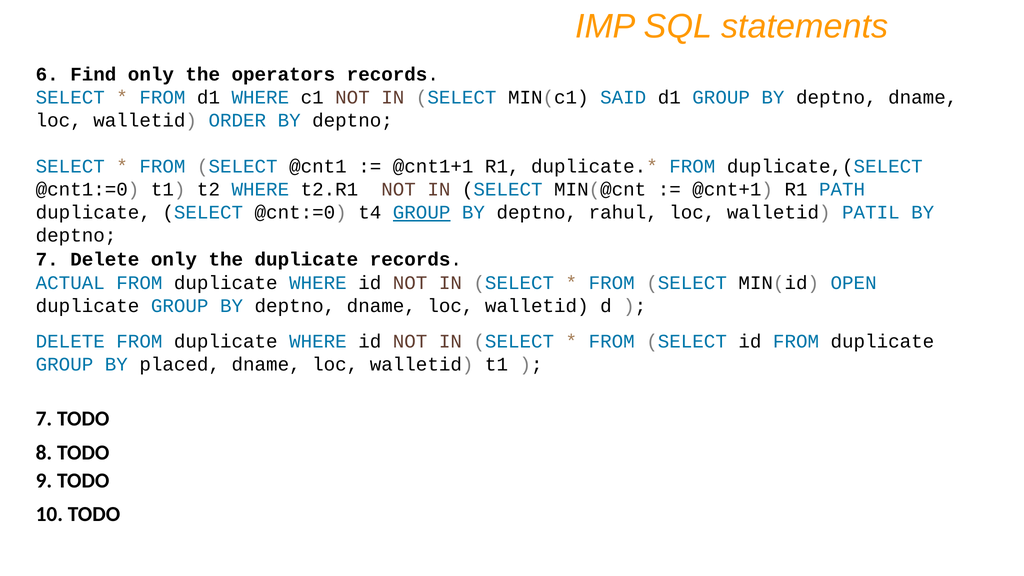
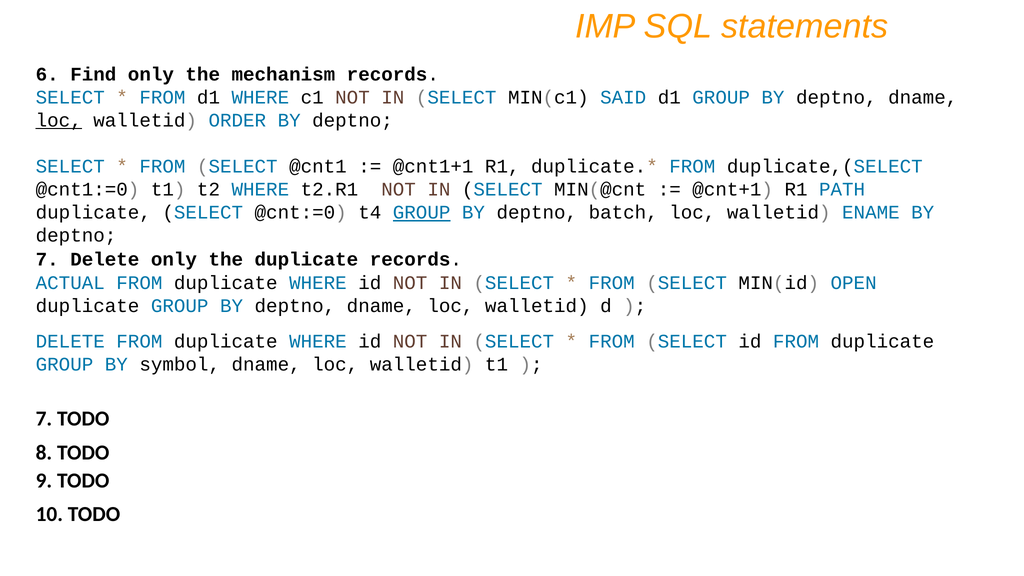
operators: operators -> mechanism
loc at (59, 120) underline: none -> present
rahul: rahul -> batch
PATIL: PATIL -> ENAME
placed: placed -> symbol
